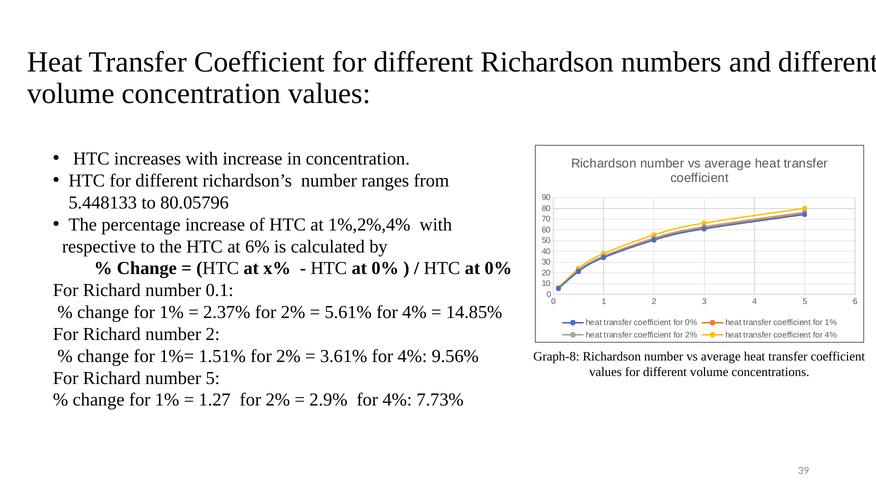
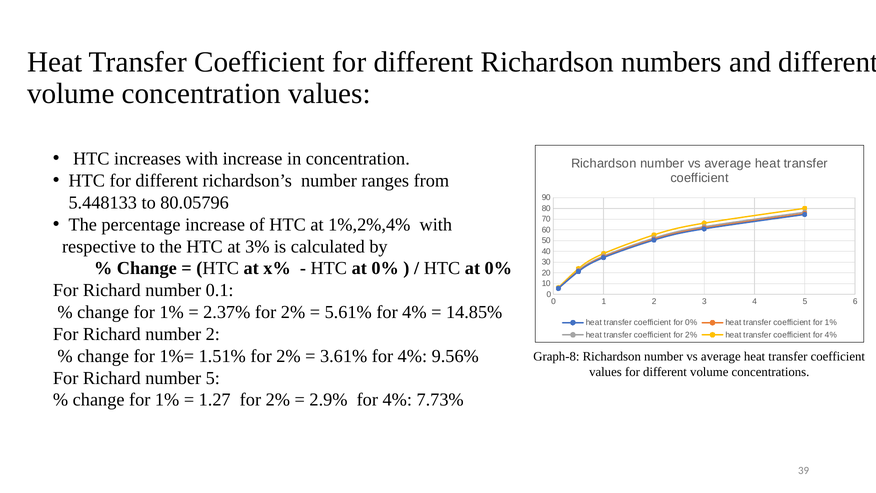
6%: 6% -> 3%
